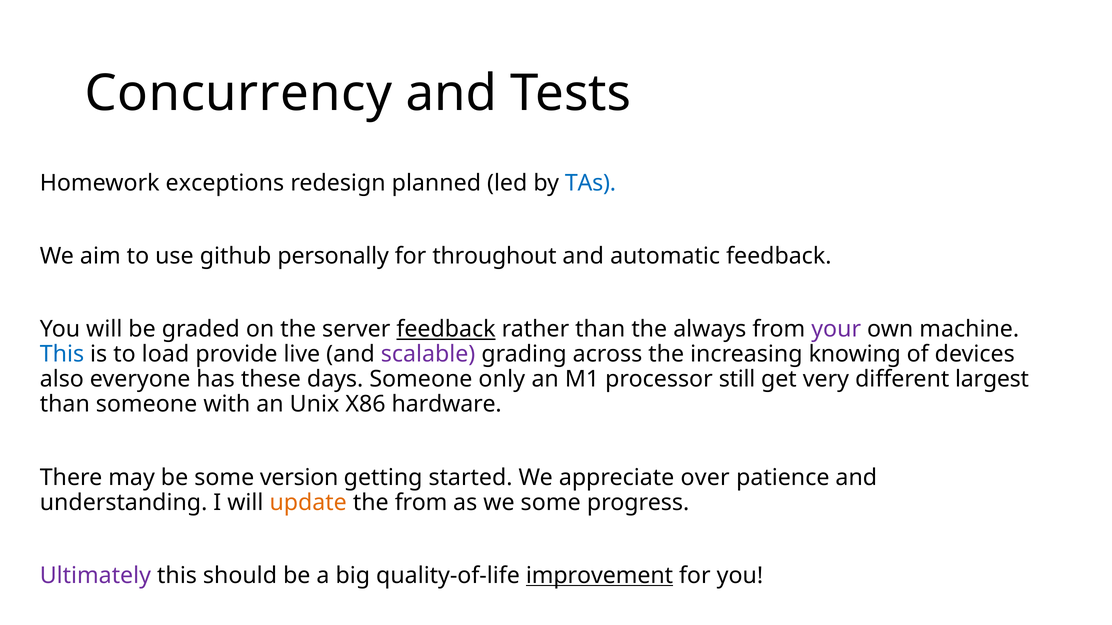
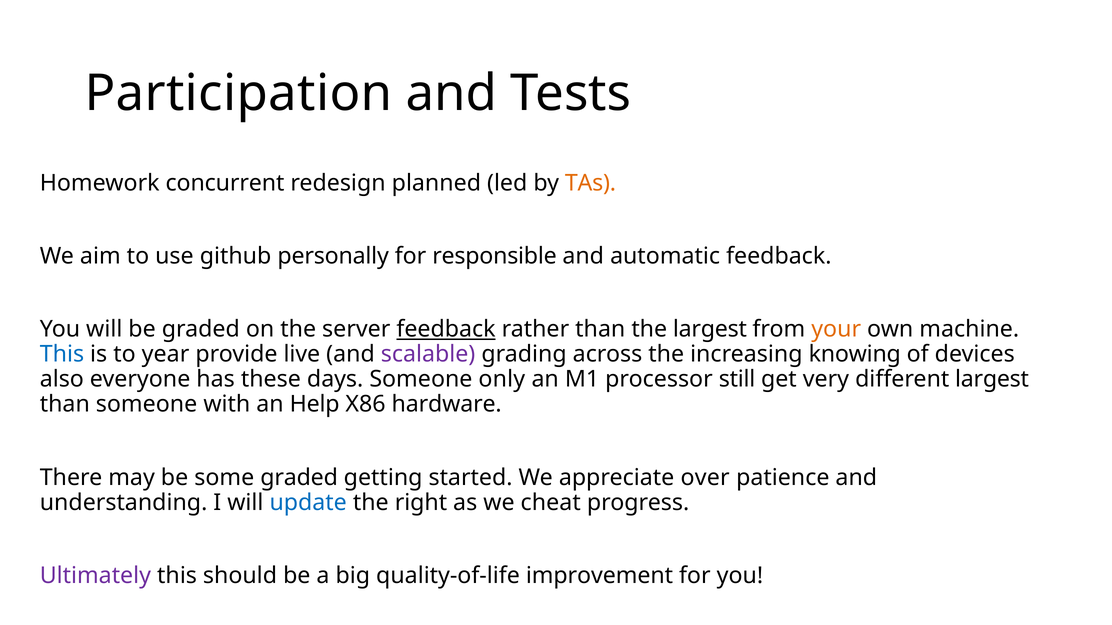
Concurrency: Concurrency -> Participation
exceptions: exceptions -> concurrent
TAs colour: blue -> orange
throughout: throughout -> responsible
the always: always -> largest
your colour: purple -> orange
load: load -> year
Unix: Unix -> Help
some version: version -> graded
update colour: orange -> blue
the from: from -> right
we some: some -> cheat
improvement underline: present -> none
